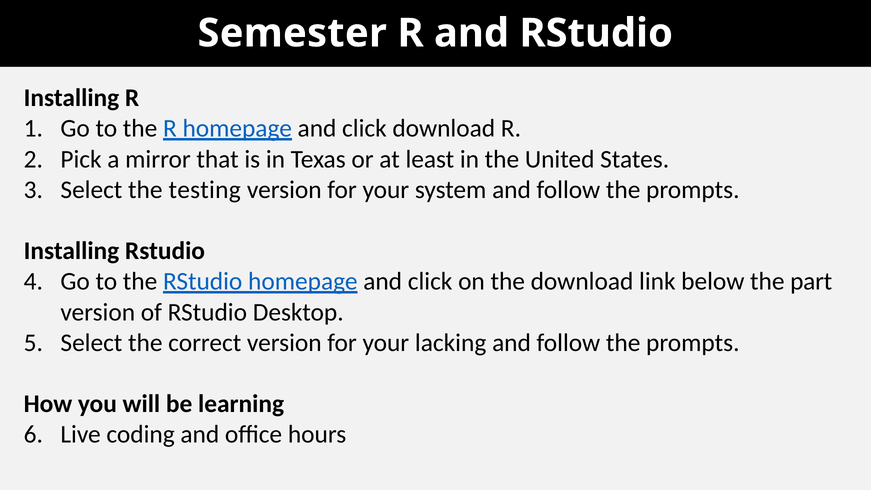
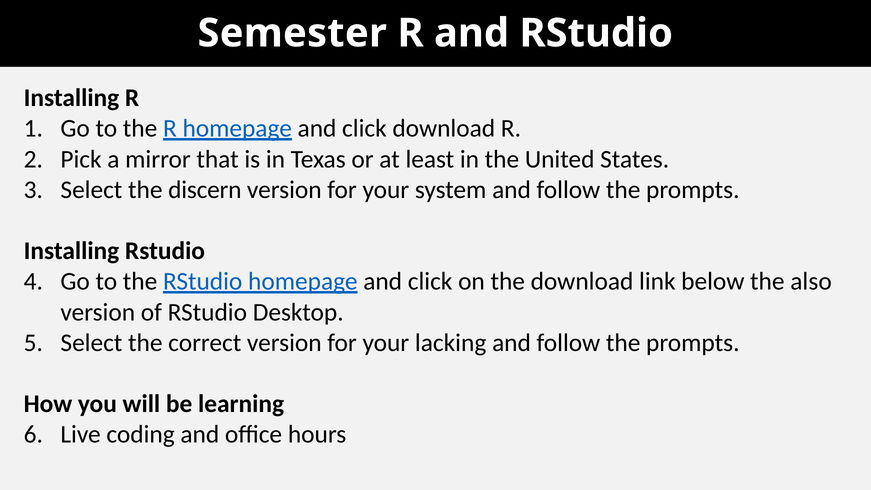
testing: testing -> discern
part: part -> also
